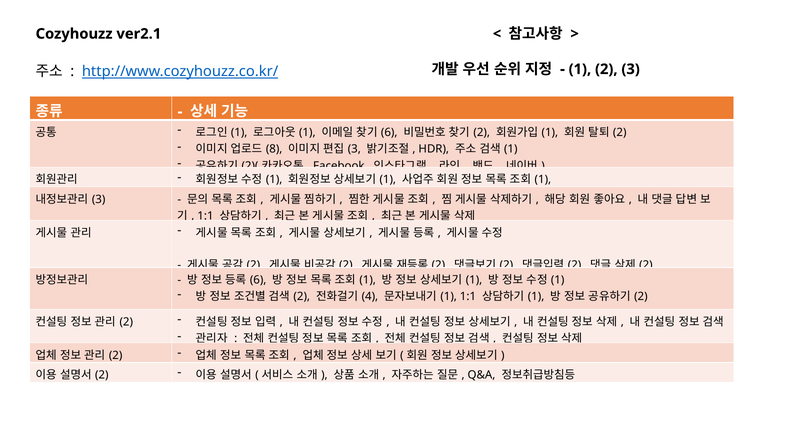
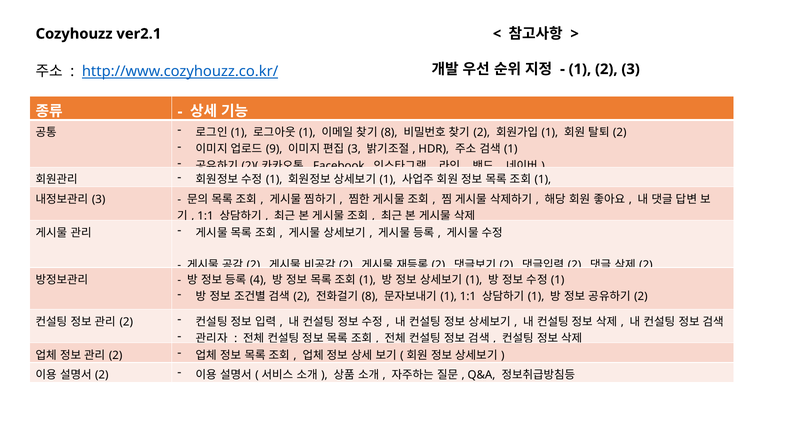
6 at (389, 133): 6 -> 8
8: 8 -> 9
6 at (258, 280): 6 -> 4
4 at (370, 297): 4 -> 8
